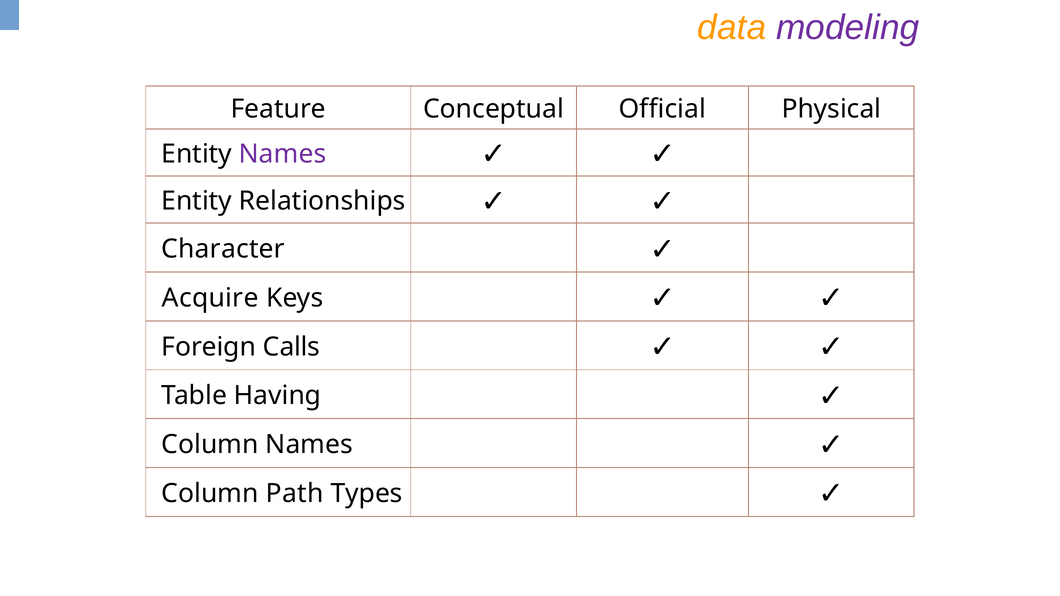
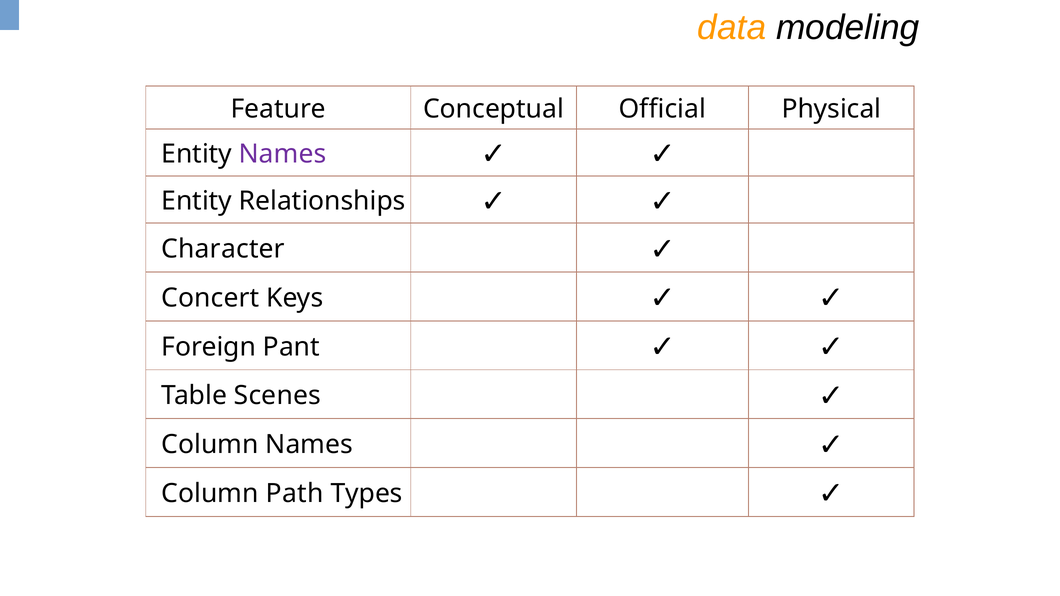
modeling colour: purple -> black
Acquire: Acquire -> Concert
Calls: Calls -> Pant
Having: Having -> Scenes
